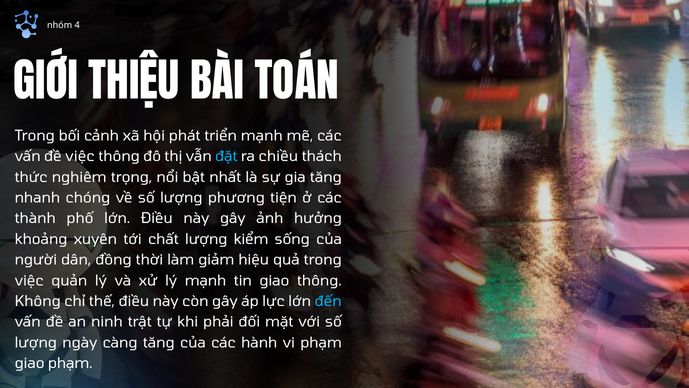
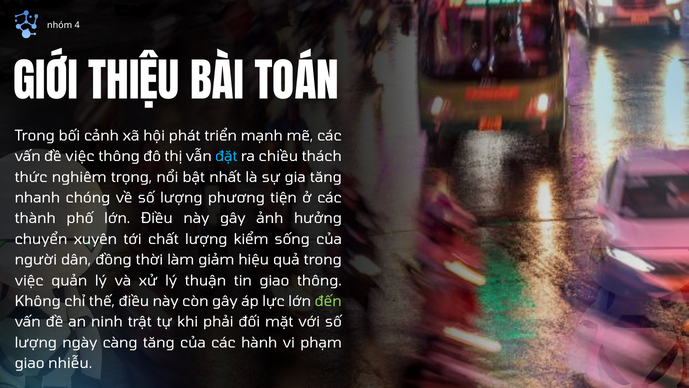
khoảng: khoảng -> chuyển
lý mạnh: mạnh -> thuận
đến colour: light blue -> light green
giao phạm: phạm -> nhiễu
